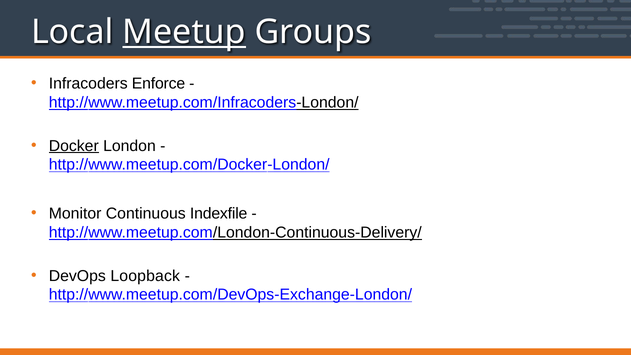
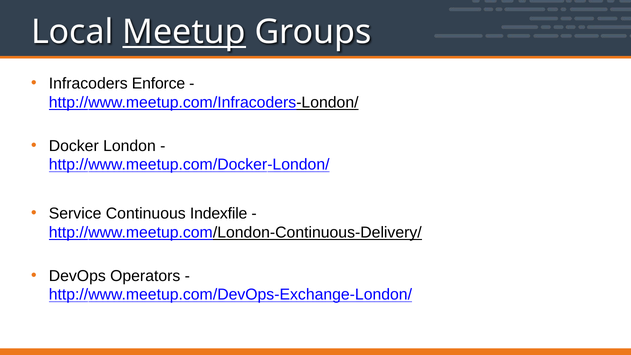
Docker underline: present -> none
Monitor: Monitor -> Service
Loopback: Loopback -> Operators
